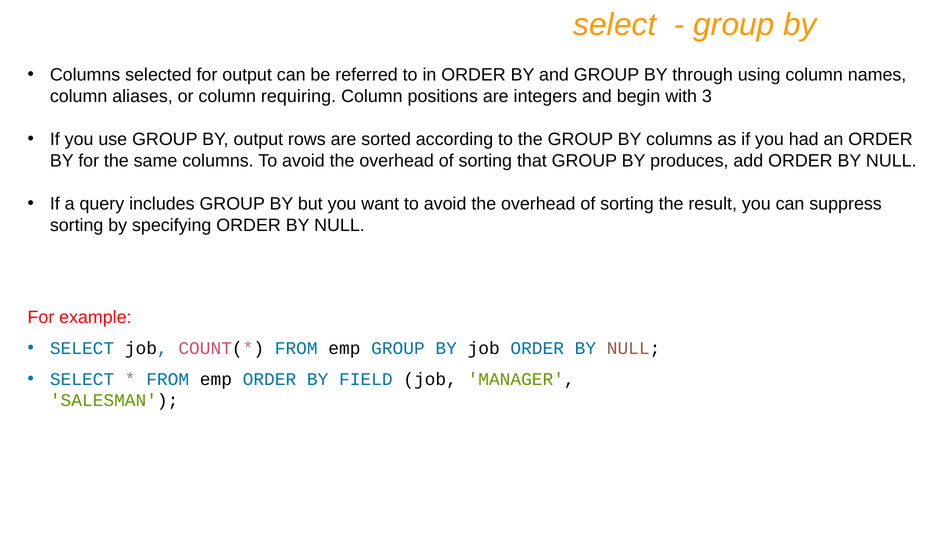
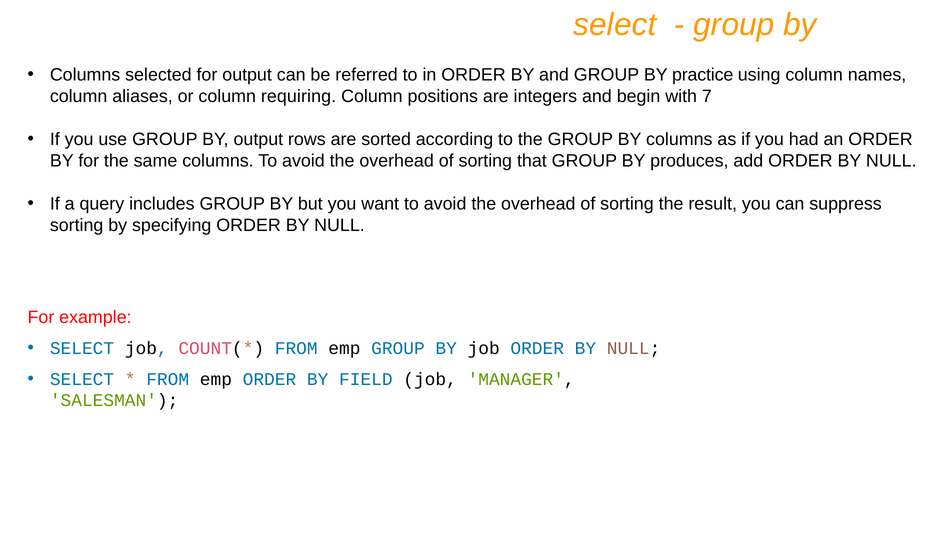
through: through -> practice
3: 3 -> 7
